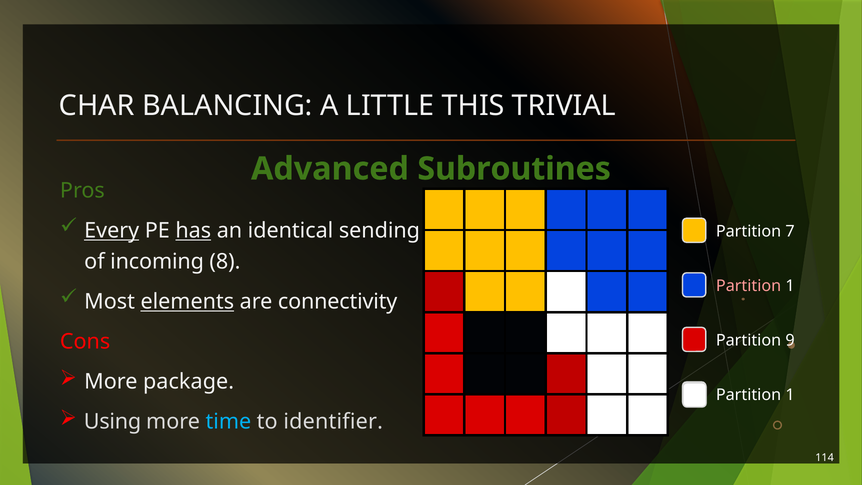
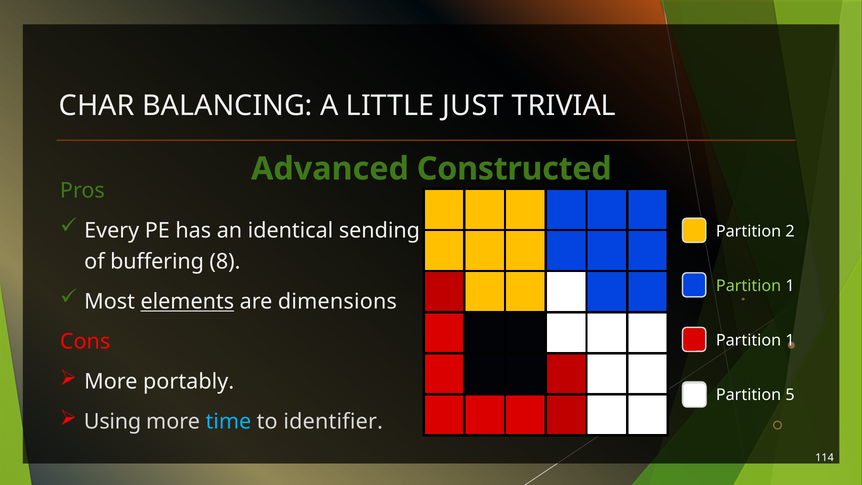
THIS: THIS -> JUST
Subroutines: Subroutines -> Constructed
Every underline: present -> none
has underline: present -> none
7: 7 -> 2
incoming: incoming -> buffering
Partition at (749, 286) colour: pink -> light green
connectivity: connectivity -> dimensions
9 at (790, 340): 9 -> 1
package: package -> portably
1 at (790, 395): 1 -> 5
